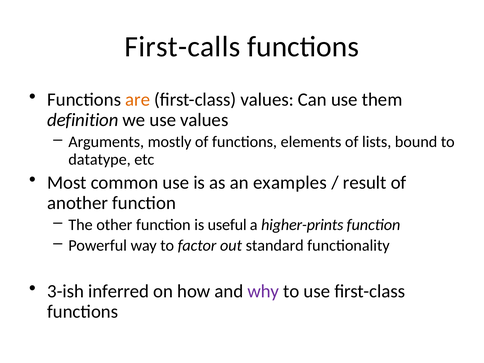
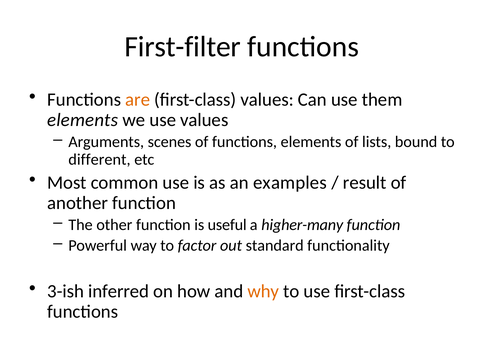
First-calls: First-calls -> First-filter
definition at (83, 120): definition -> elements
mostly: mostly -> scenes
datatype: datatype -> different
higher-prints: higher-prints -> higher-many
why colour: purple -> orange
